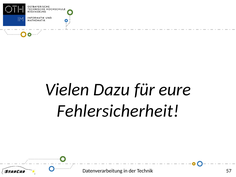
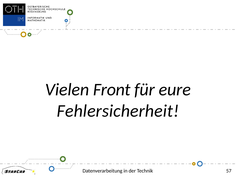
Dazu: Dazu -> Front
